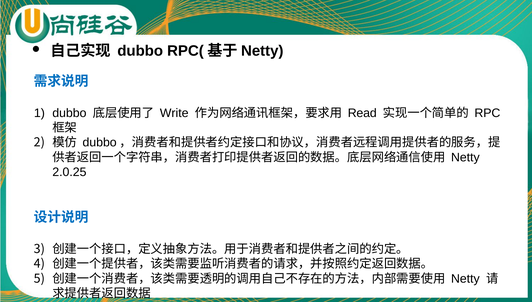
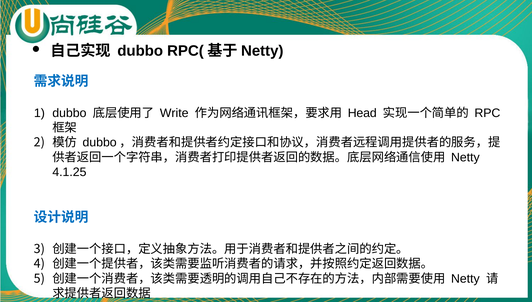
Read: Read -> Head
2.0.25: 2.0.25 -> 4.1.25
